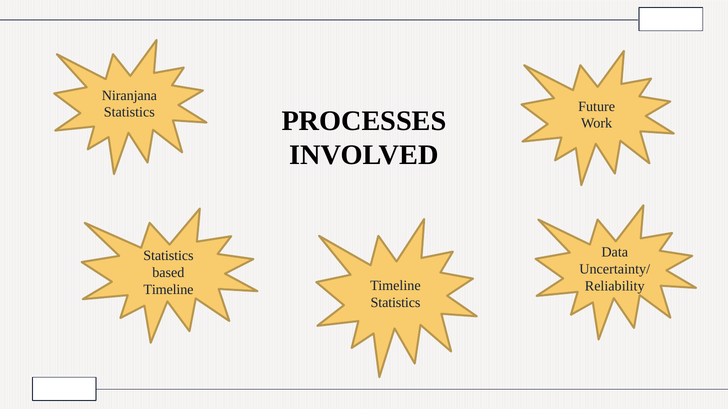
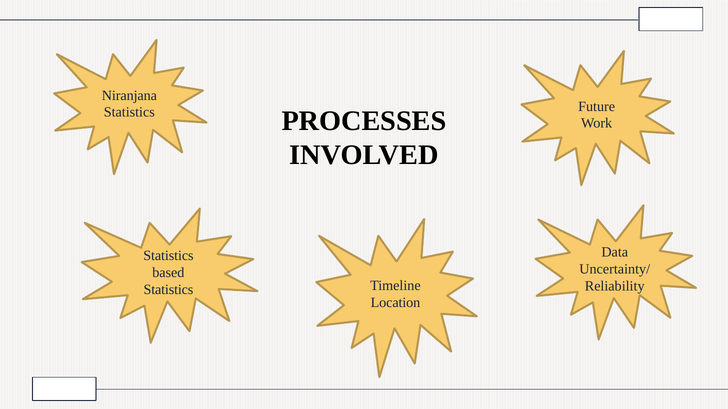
Timeline at (168, 290): Timeline -> Statistics
Statistics at (396, 303): Statistics -> Location
